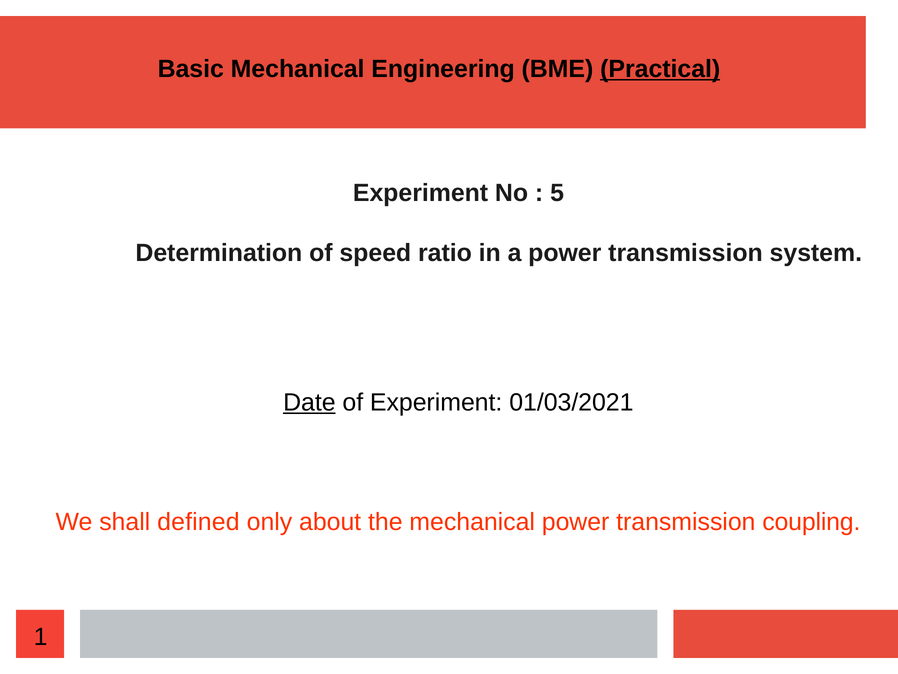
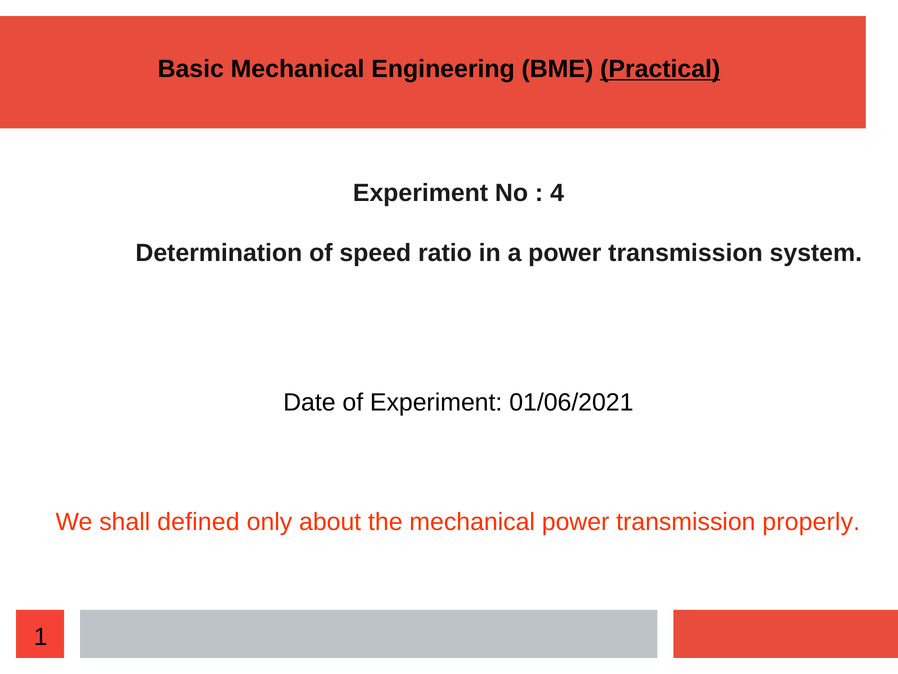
5: 5 -> 4
Date underline: present -> none
01/03/2021: 01/03/2021 -> 01/06/2021
coupling: coupling -> properly
